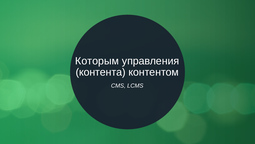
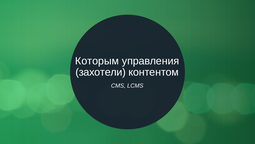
контента: контента -> захотели
